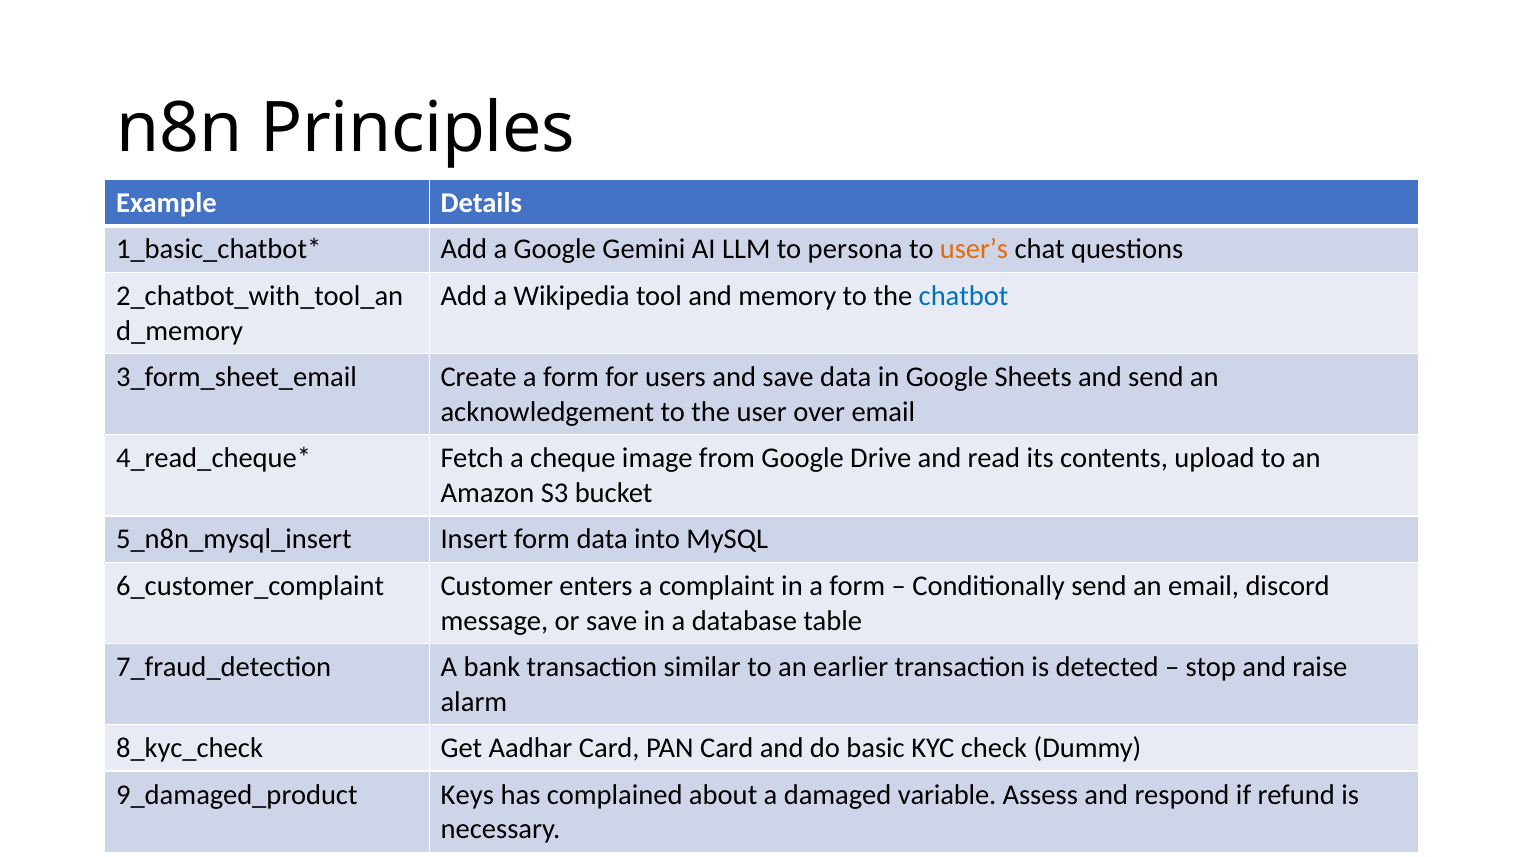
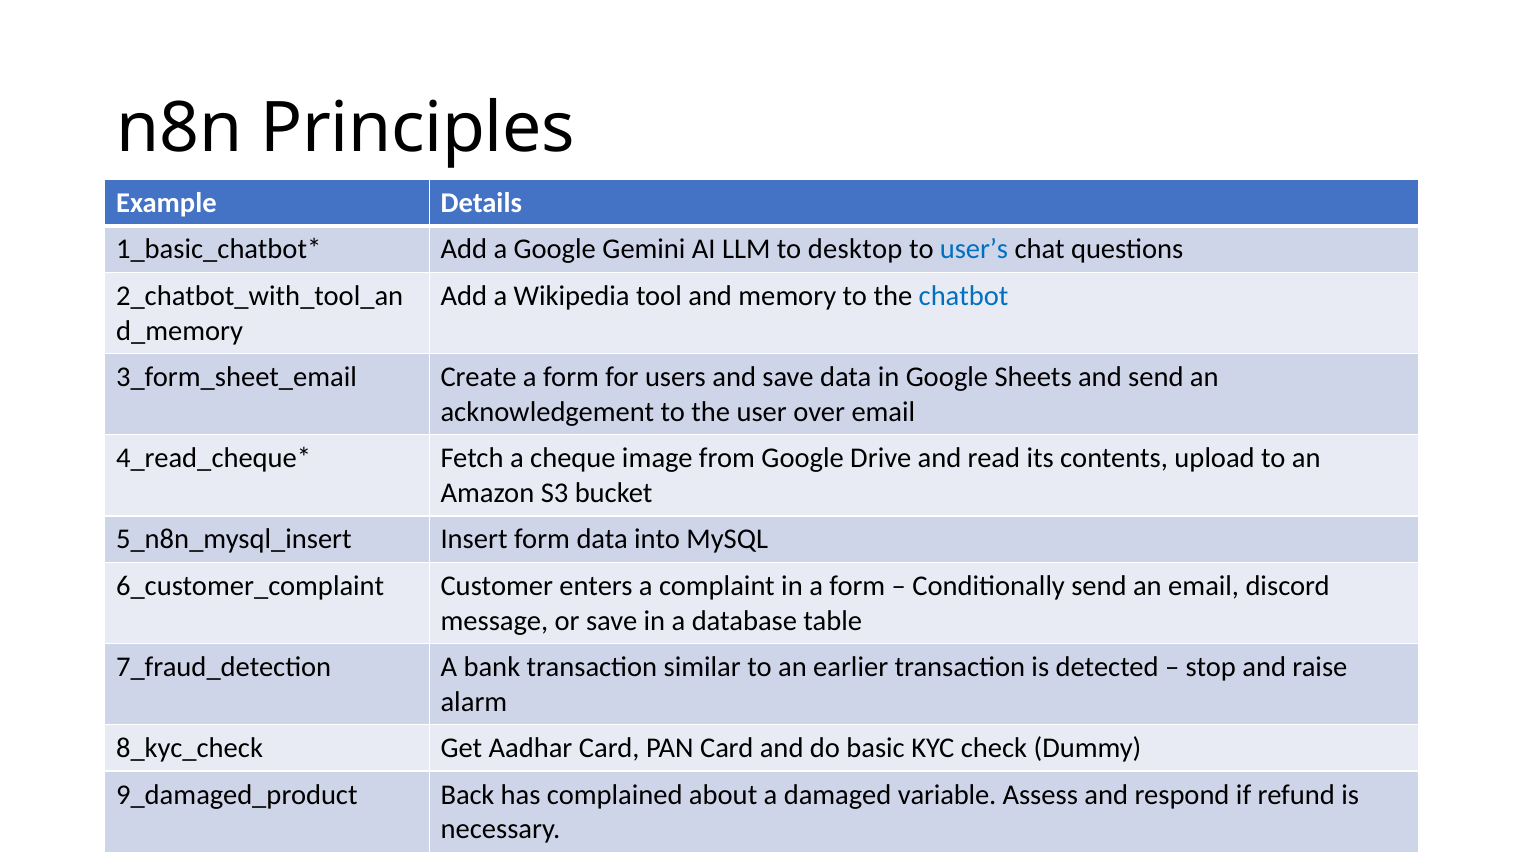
persona: persona -> desktop
user’s colour: orange -> blue
Keys: Keys -> Back
